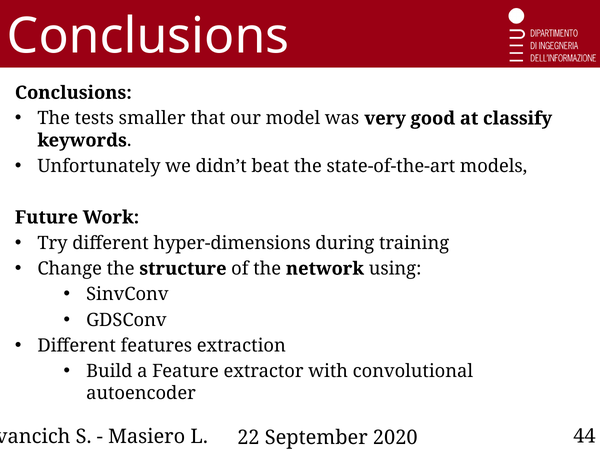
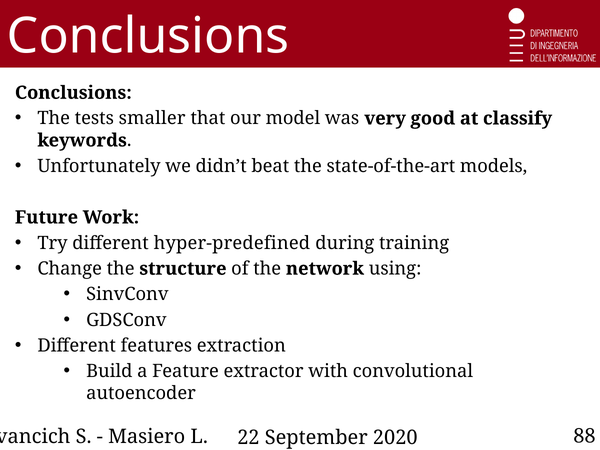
hyper-dimensions: hyper-dimensions -> hyper-predefined
44: 44 -> 88
